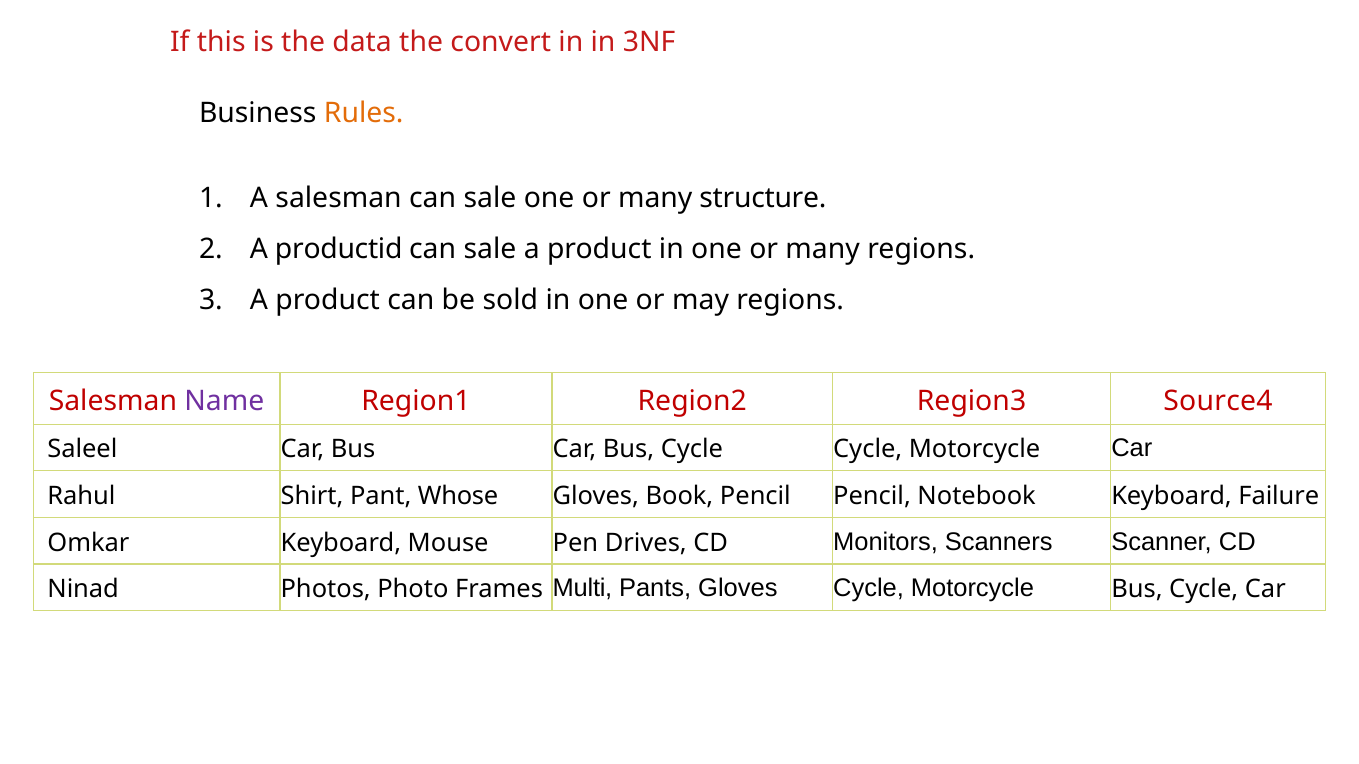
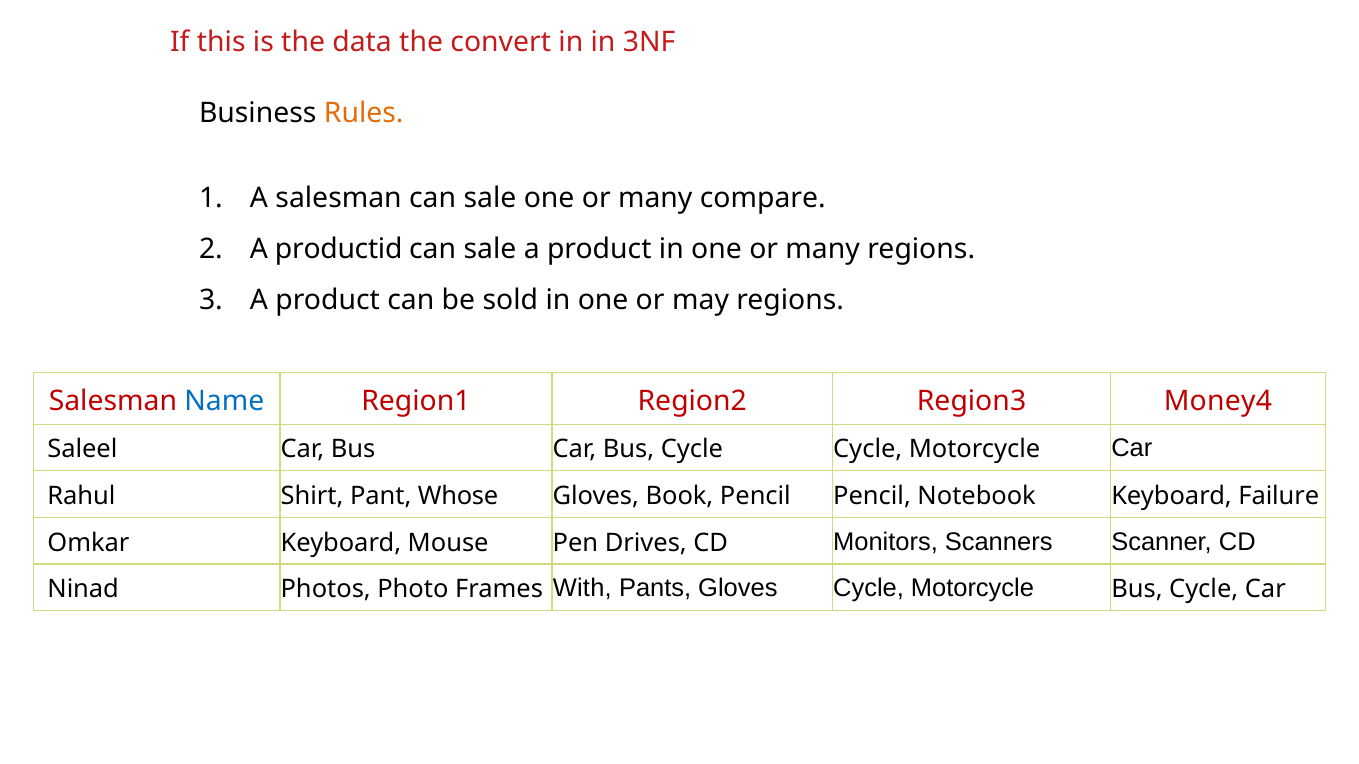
structure: structure -> compare
Name colour: purple -> blue
Source4: Source4 -> Money4
Multi: Multi -> With
